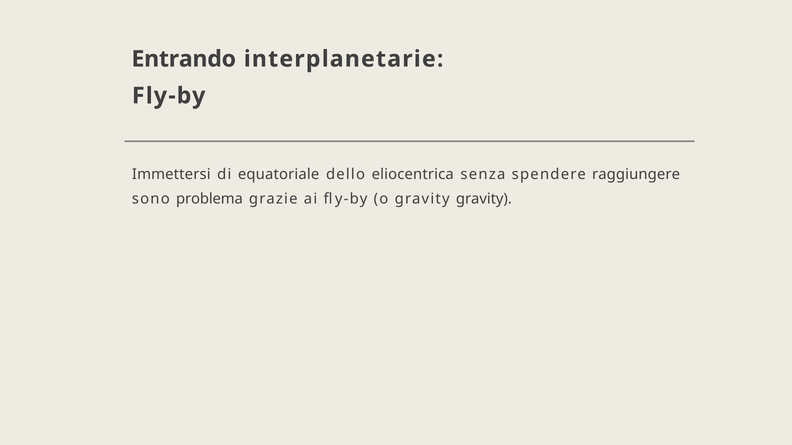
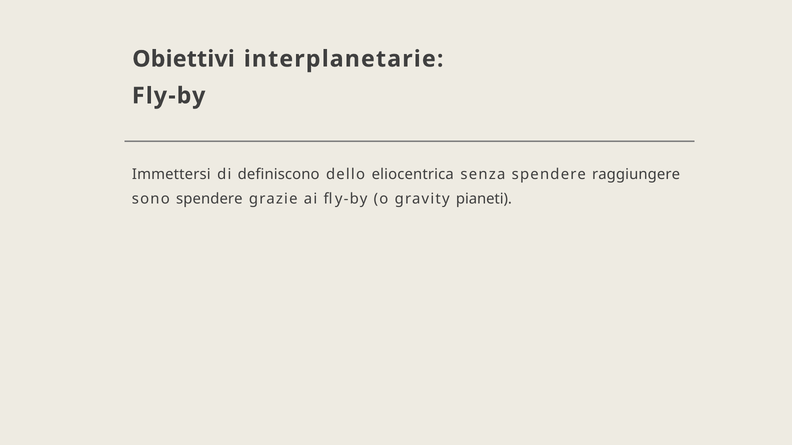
Entrando: Entrando -> Obiettivi
equatoriale: equatoriale -> definiscono
sono problema: problema -> spendere
gravity gravity: gravity -> pianeti
